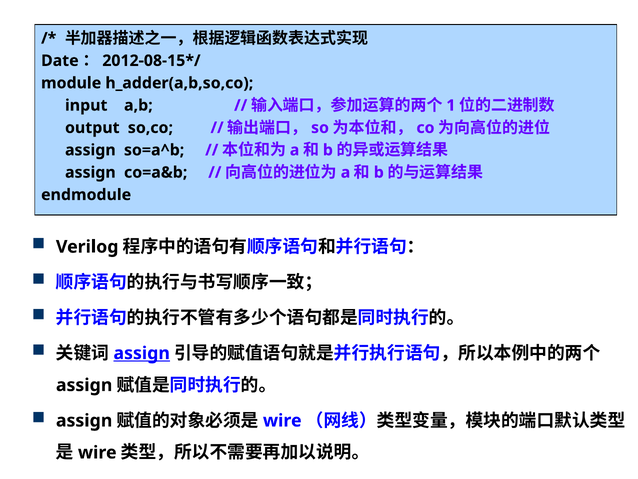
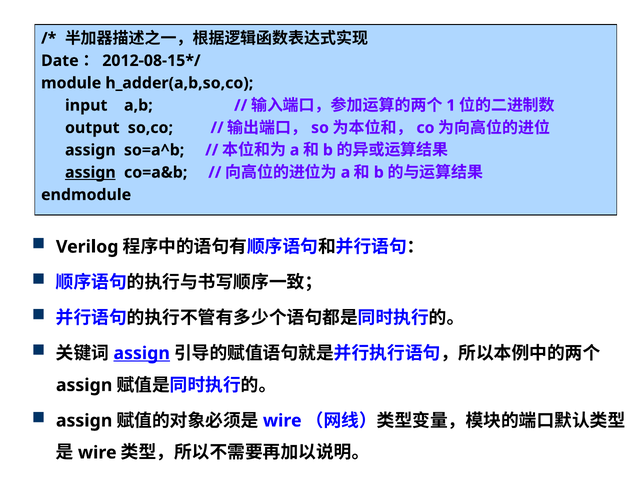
assign at (90, 172) underline: none -> present
